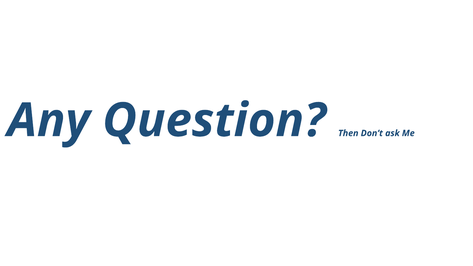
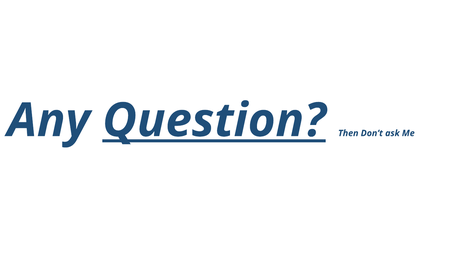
Question underline: none -> present
